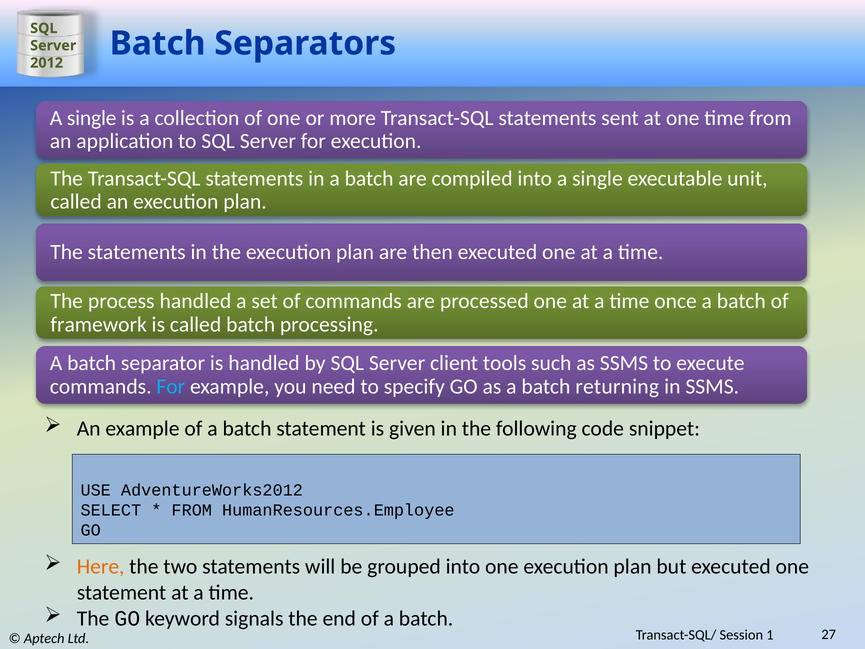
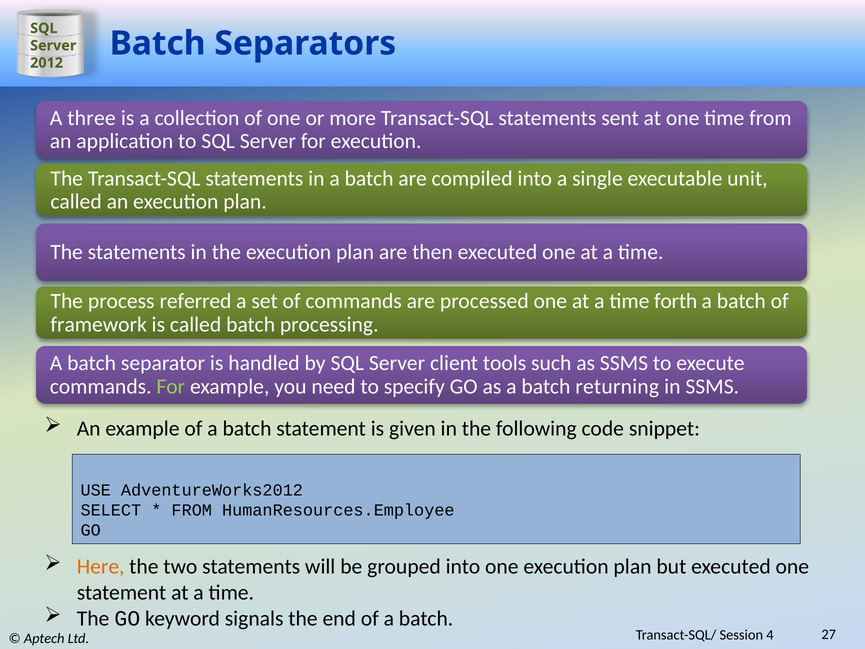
single at (92, 118): single -> three
process handled: handled -> referred
once: once -> forth
For at (171, 386) colour: light blue -> light green
1: 1 -> 4
